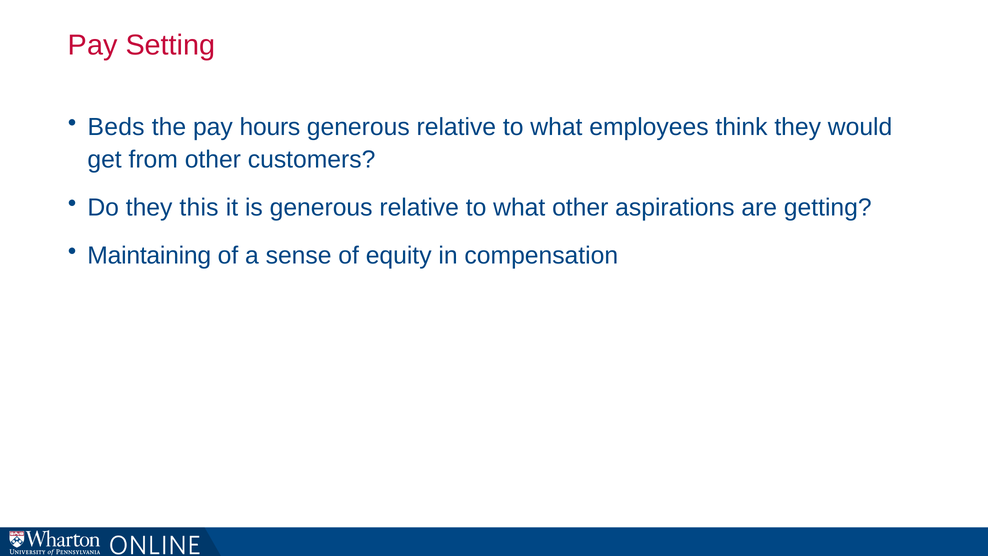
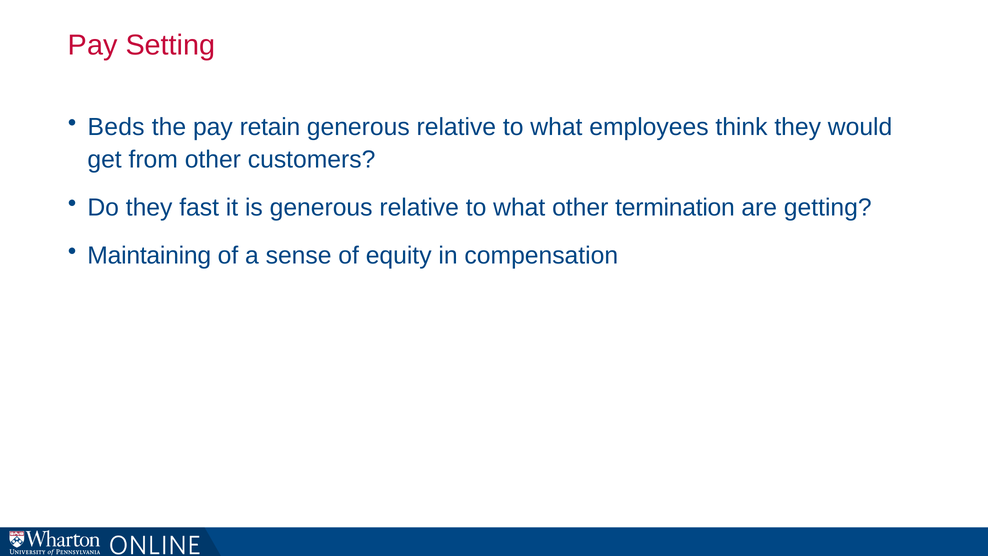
hours: hours -> retain
this: this -> fast
aspirations: aspirations -> termination
